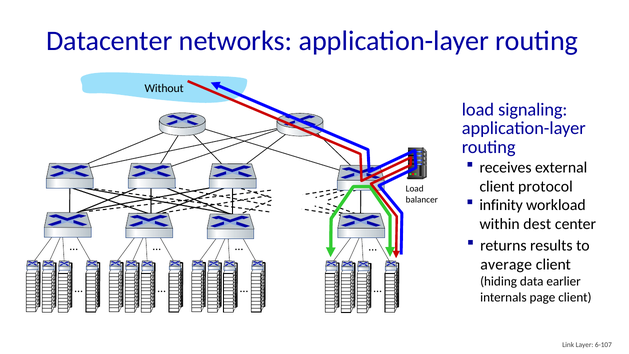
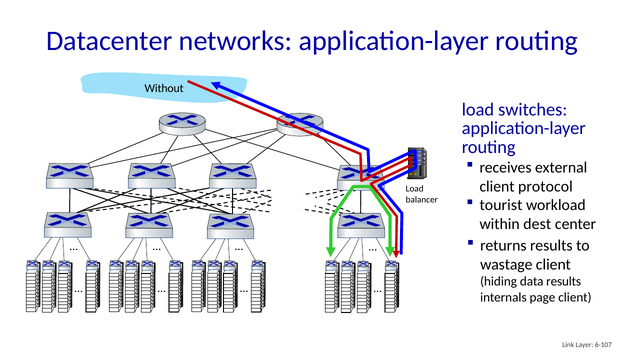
signaling: signaling -> switches
infinity: infinity -> tourist
average: average -> wastage
data earlier: earlier -> results
